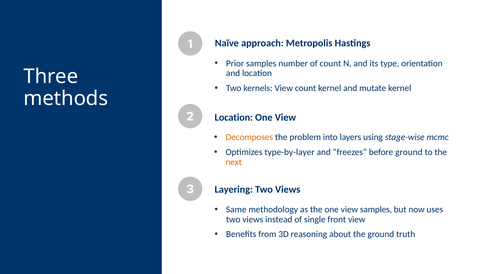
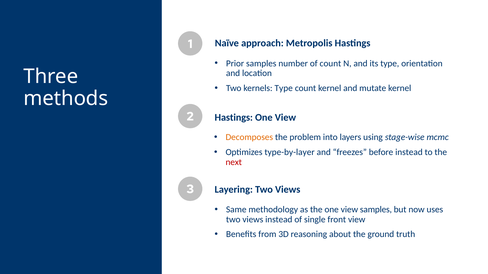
kernels View: View -> Type
Location at (234, 118): Location -> Hastings
before ground: ground -> instead
next colour: orange -> red
